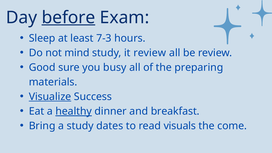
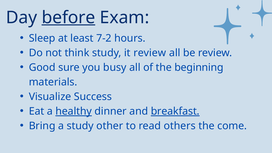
7-3: 7-3 -> 7-2
mind: mind -> think
preparing: preparing -> beginning
Visualize underline: present -> none
breakfast underline: none -> present
dates: dates -> other
visuals: visuals -> others
